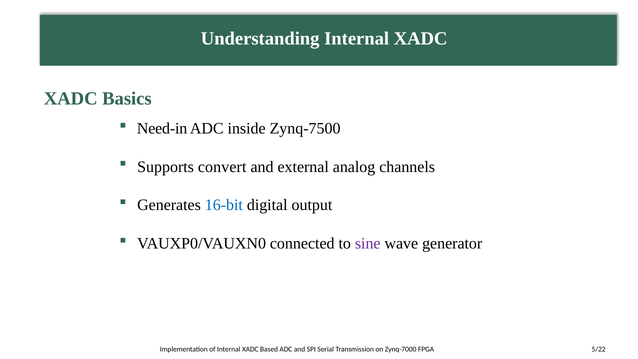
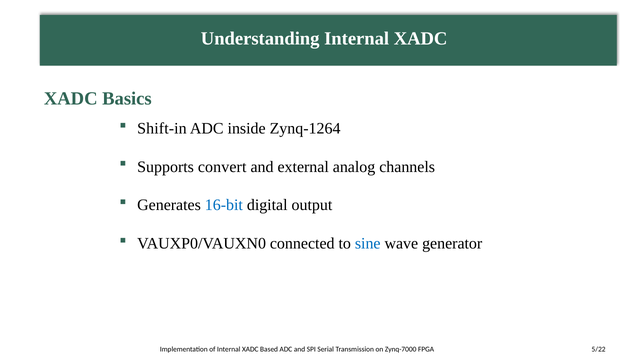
Need-in: Need-in -> Shift-in
Zynq-7500: Zynq-7500 -> Zynq-1264
sine colour: purple -> blue
